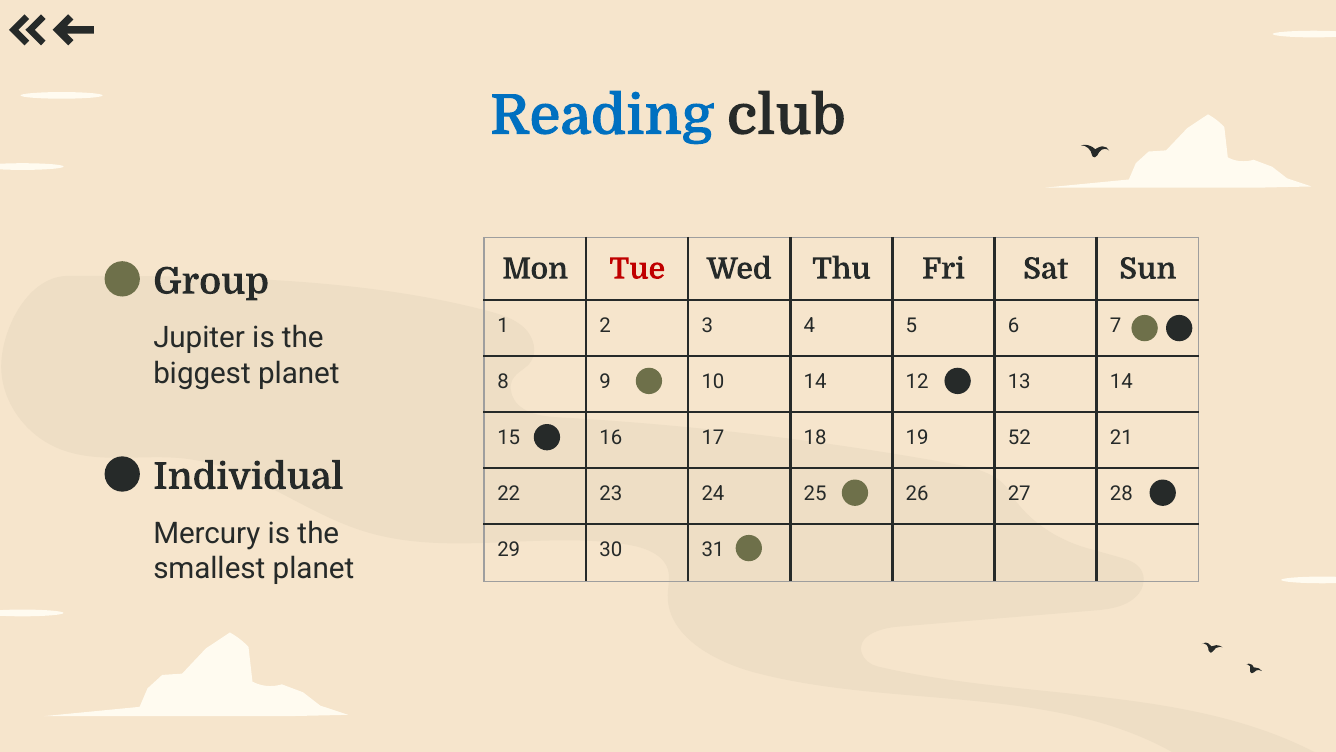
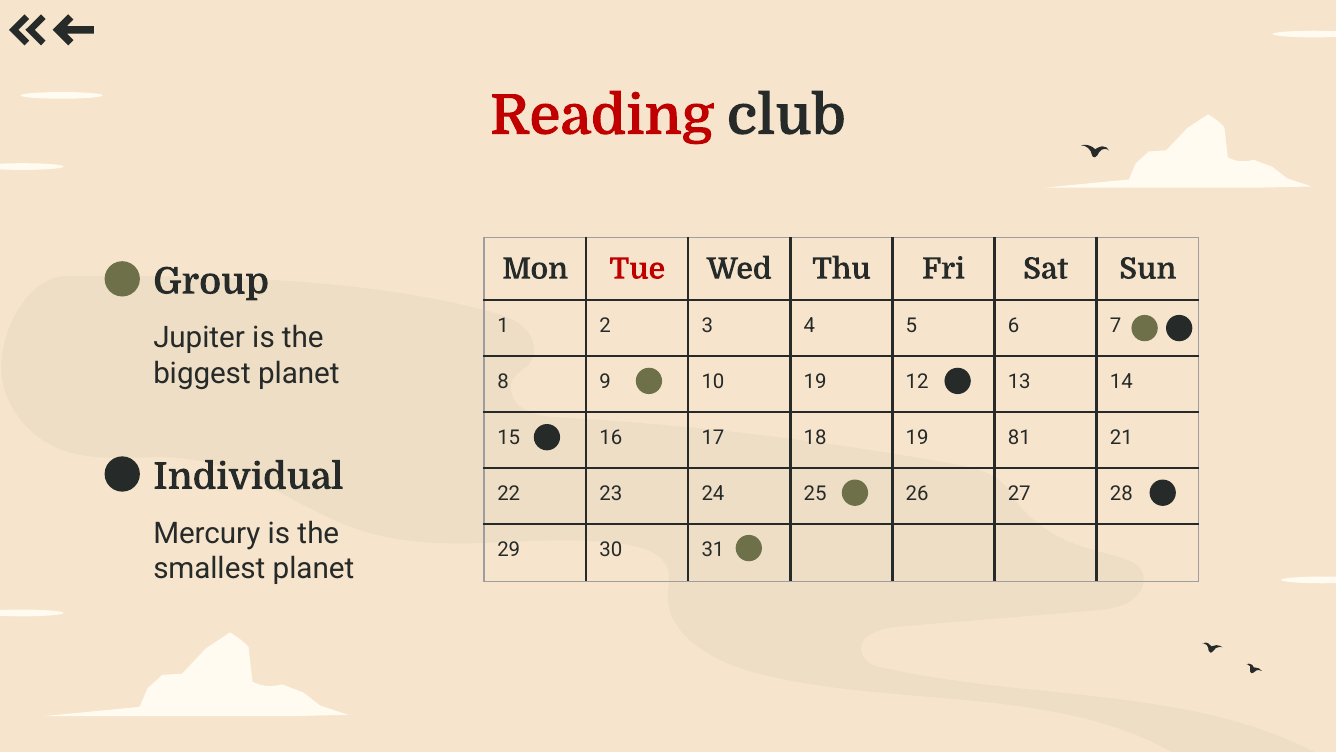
Reading colour: blue -> red
10 14: 14 -> 19
52: 52 -> 81
